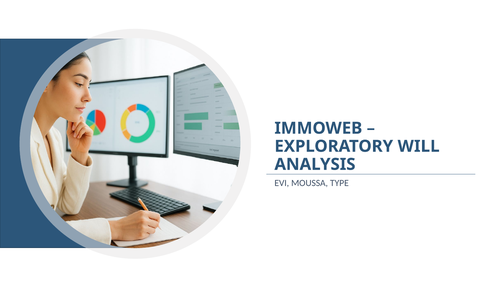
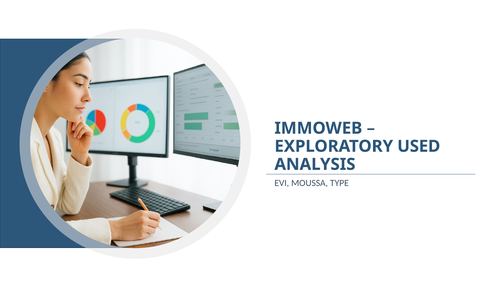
WILL: WILL -> USED
